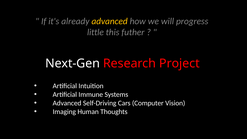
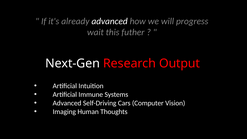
advanced at (110, 21) colour: yellow -> white
little: little -> wait
Project: Project -> Output
